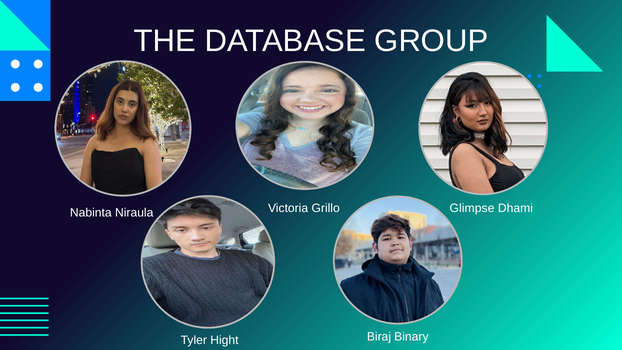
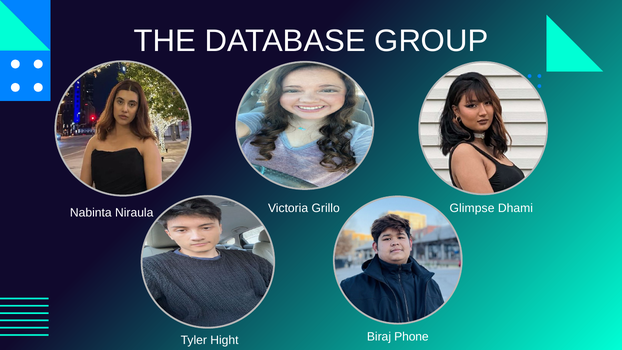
Binary: Binary -> Phone
